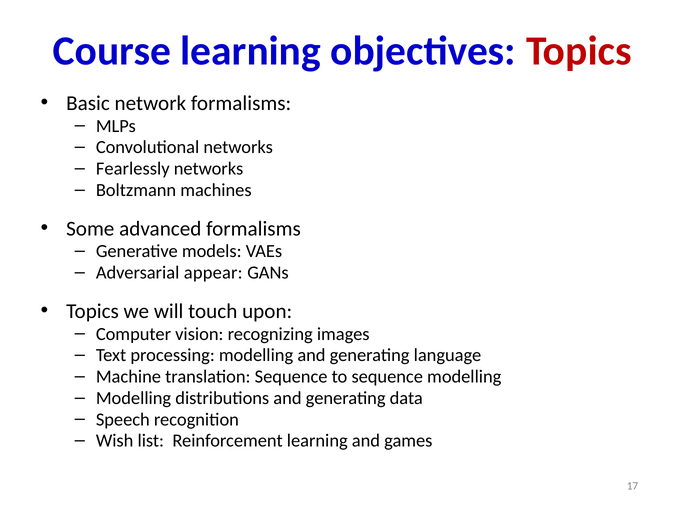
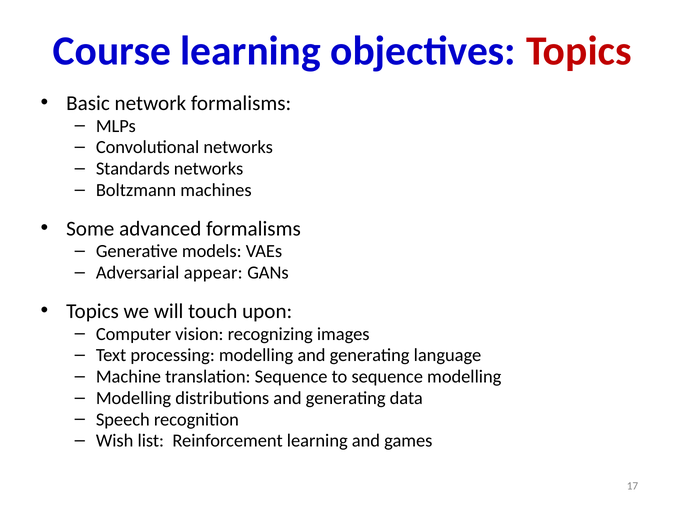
Fearlessly: Fearlessly -> Standards
